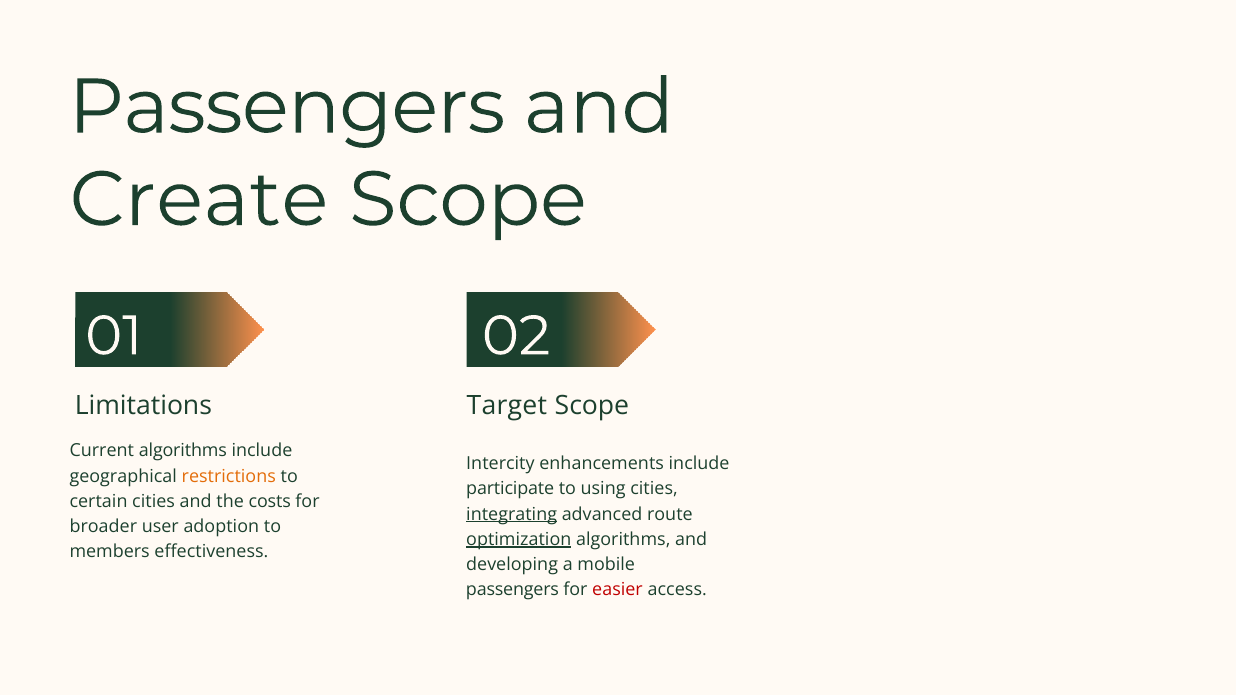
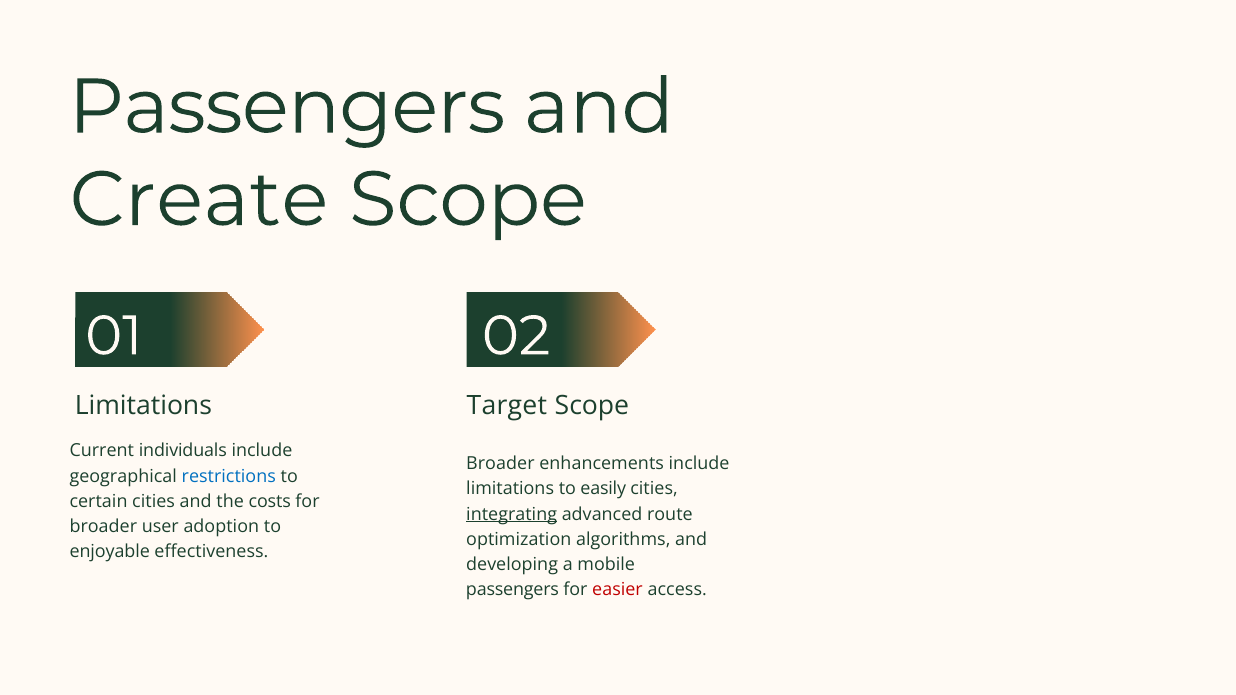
Current algorithms: algorithms -> individuals
Intercity at (500, 464): Intercity -> Broader
restrictions colour: orange -> blue
participate at (510, 489): participate -> limitations
using: using -> easily
optimization underline: present -> none
members: members -> enjoyable
